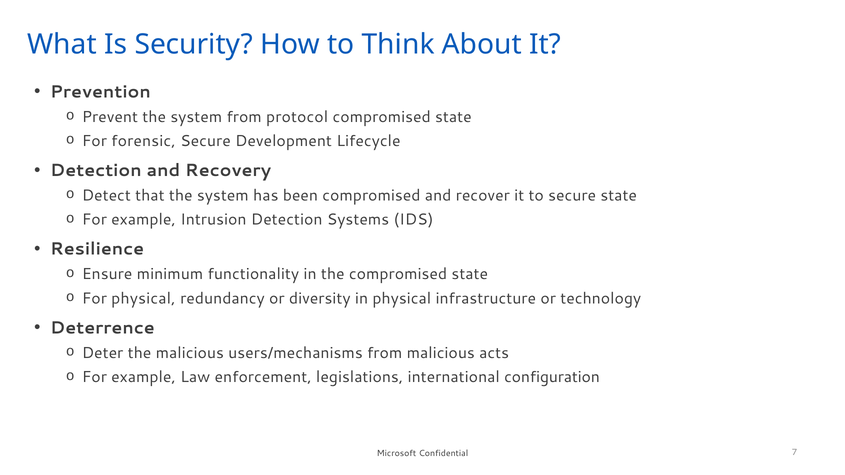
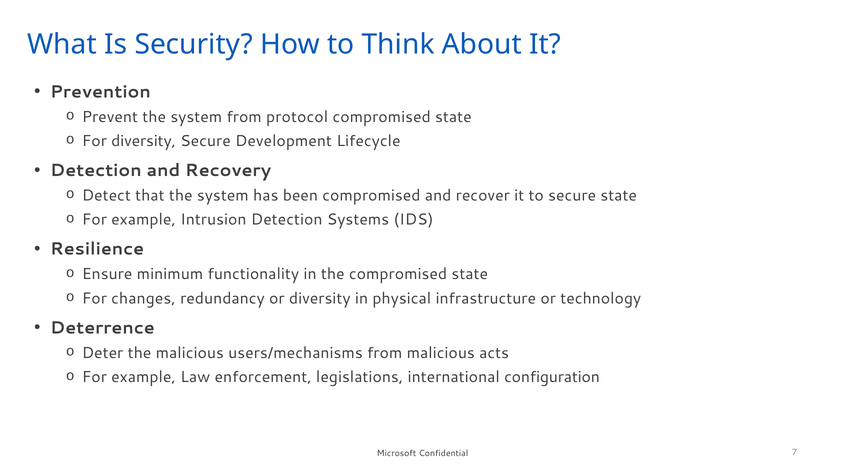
For forensic: forensic -> diversity
For physical: physical -> changes
